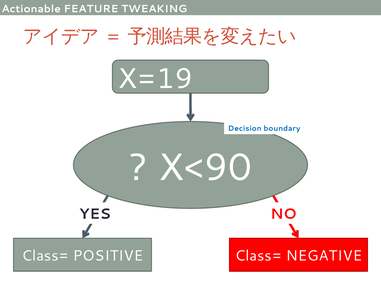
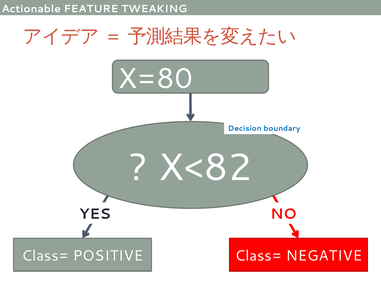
X=19: X=19 -> X=80
X<90: X<90 -> X<82
